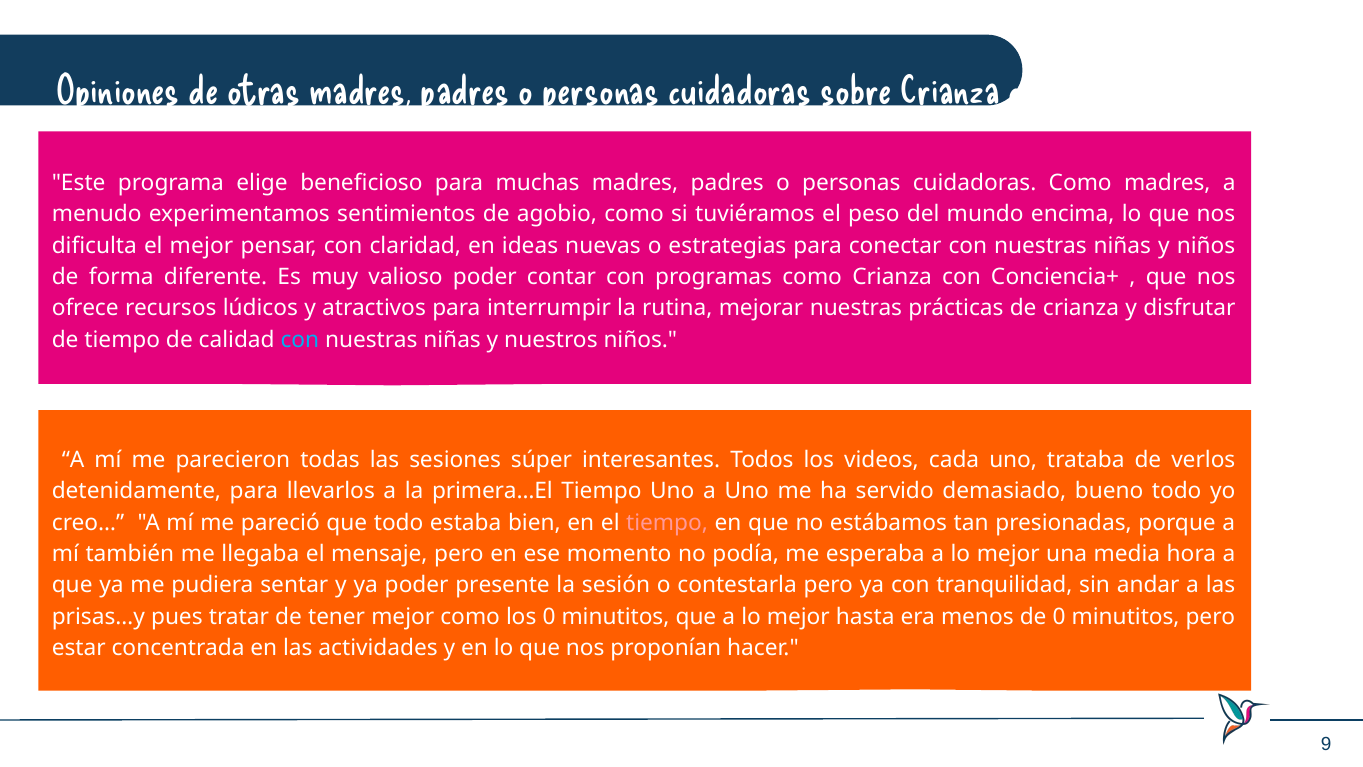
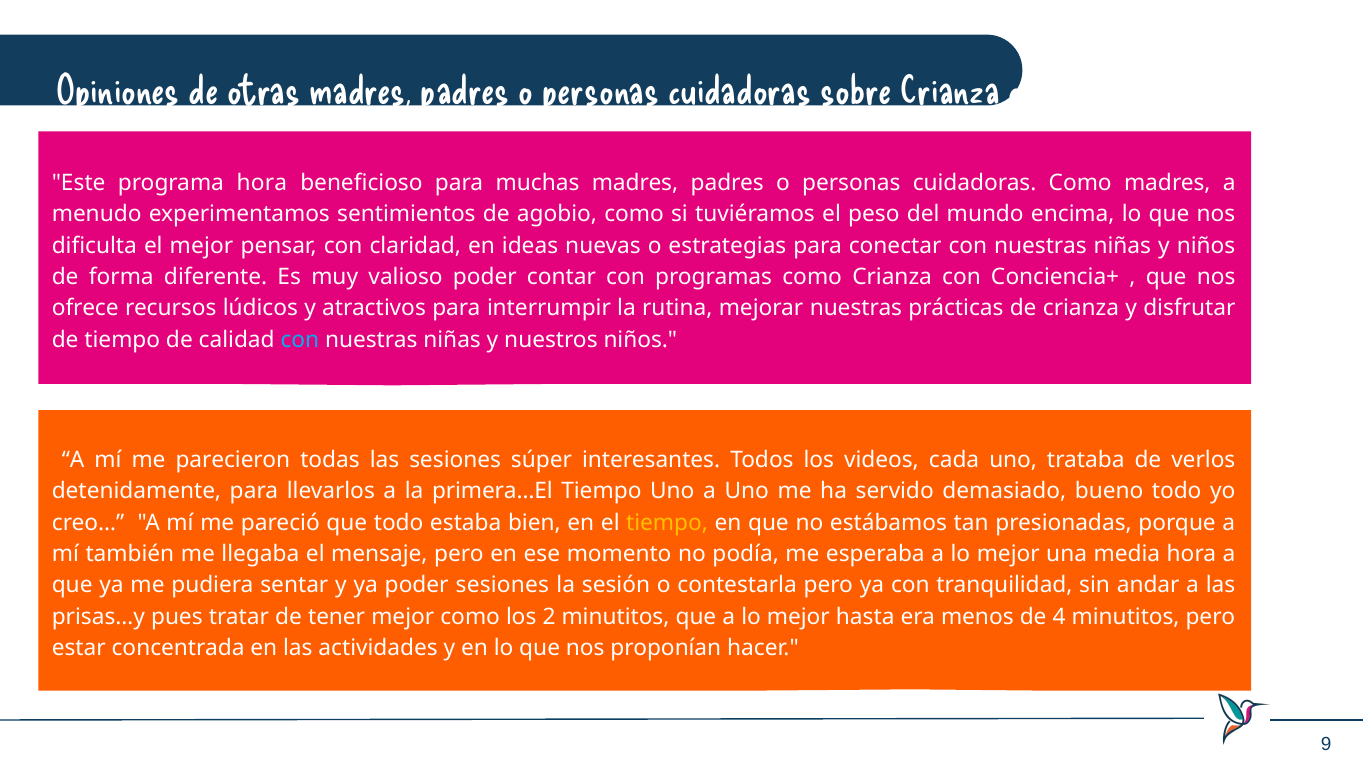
programa elige: elige -> hora
tiempo at (667, 522) colour: pink -> yellow
poder presente: presente -> sesiones
los 0: 0 -> 2
de 0: 0 -> 4
